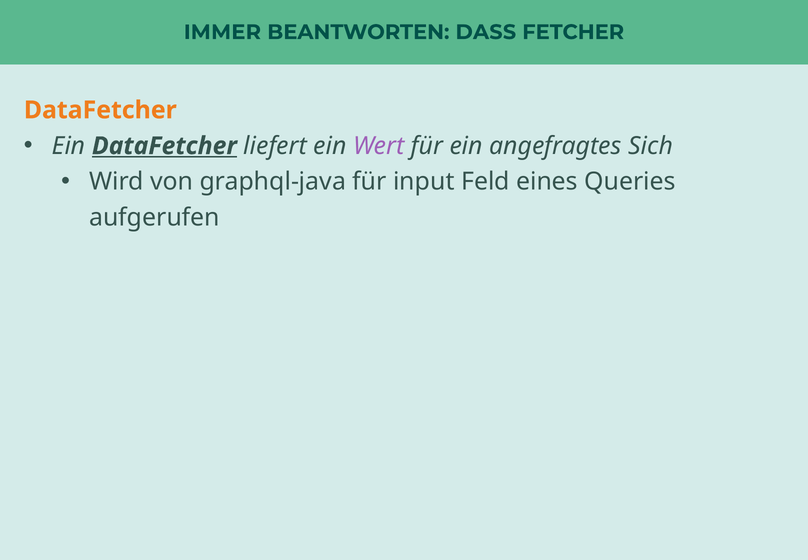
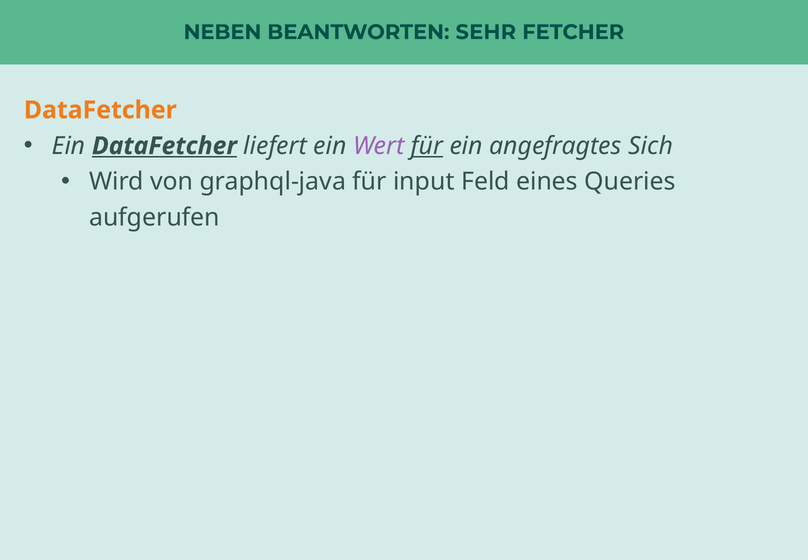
IMMER: IMMER -> NEBEN
DASS: DASS -> SEHR
für at (427, 146) underline: none -> present
